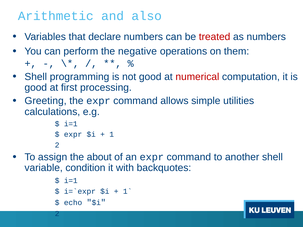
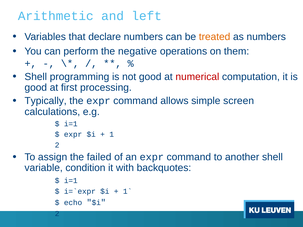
also: also -> left
treated colour: red -> orange
Greeting: Greeting -> Typically
utilities: utilities -> screen
about: about -> failed
